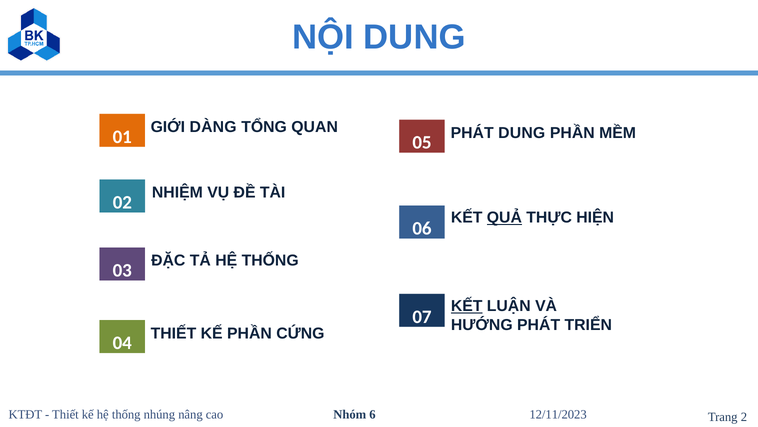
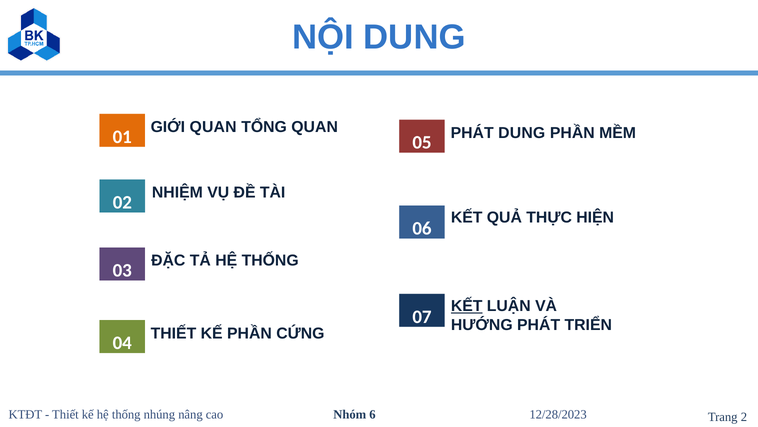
GIỚI DÀNG: DÀNG -> QUAN
QUẢ underline: present -> none
12/11/2023: 12/11/2023 -> 12/28/2023
